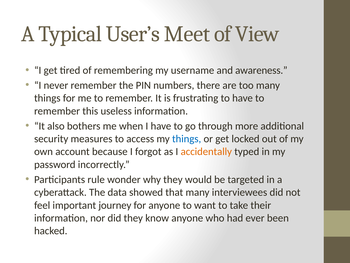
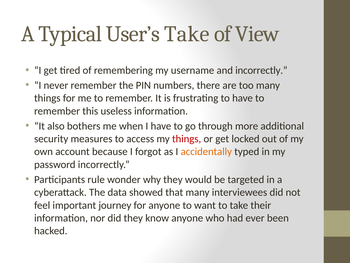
User’s Meet: Meet -> Take
and awareness: awareness -> incorrectly
things at (187, 139) colour: blue -> red
